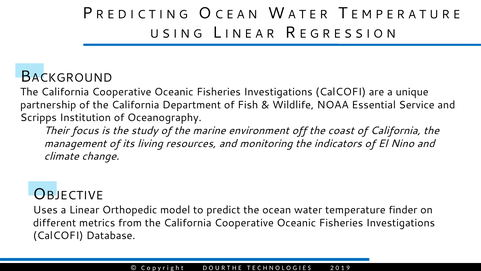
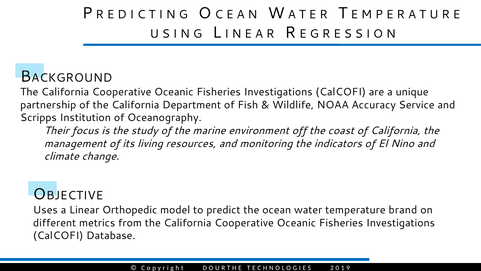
Essential: Essential -> Accuracy
finder: finder -> brand
